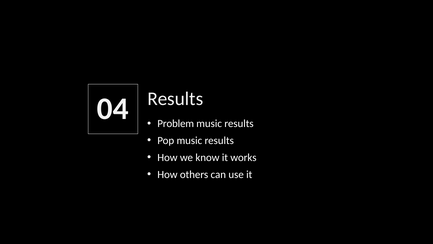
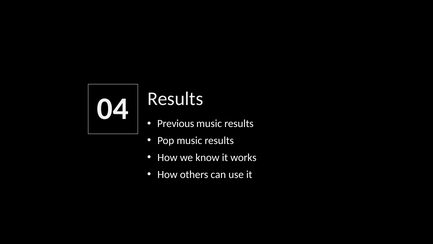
Problem: Problem -> Previous
